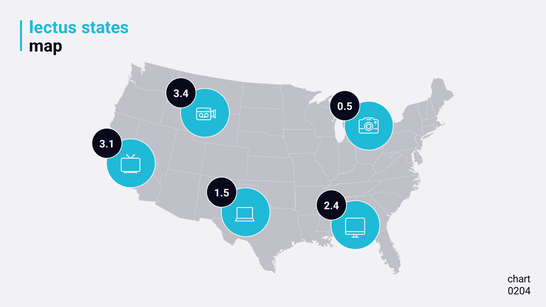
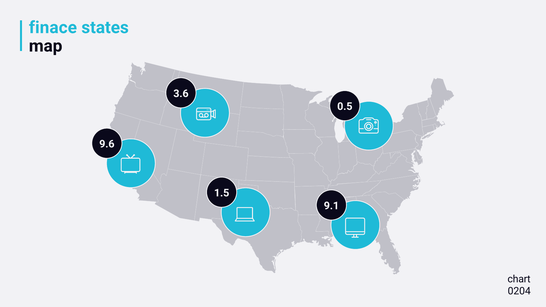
lectus: lectus -> finace
3.4: 3.4 -> 3.6
3.1: 3.1 -> 9.6
2.4: 2.4 -> 9.1
